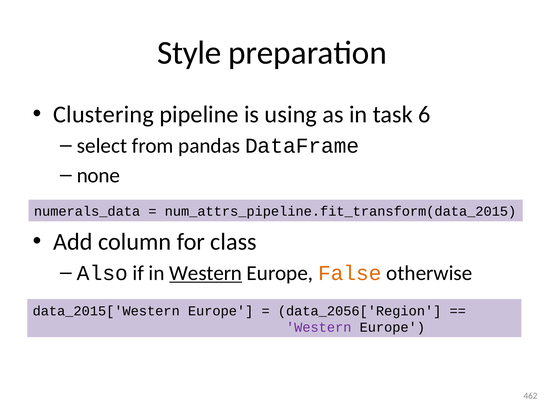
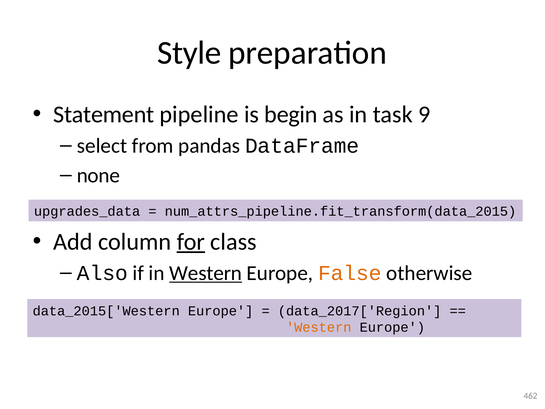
Clustering: Clustering -> Statement
using: using -> begin
6: 6 -> 9
numerals_data: numerals_data -> upgrades_data
for underline: none -> present
data_2056['Region: data_2056['Region -> data_2017['Region
Western at (319, 327) colour: purple -> orange
